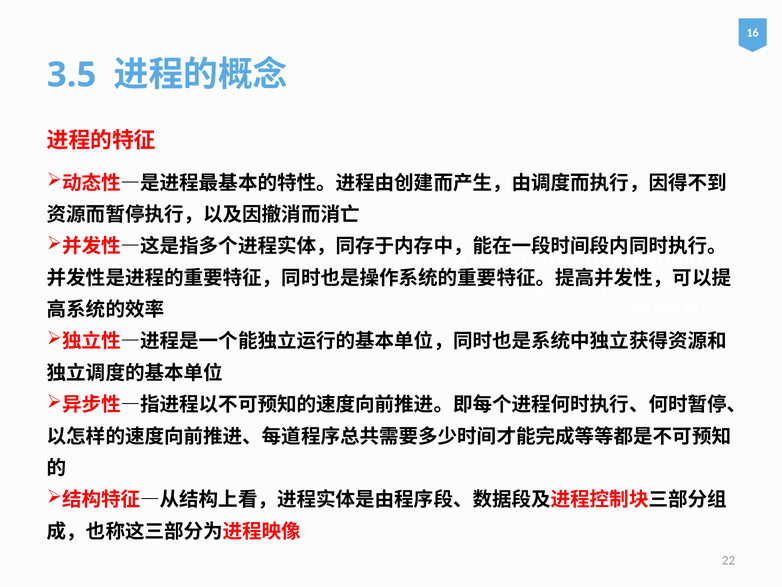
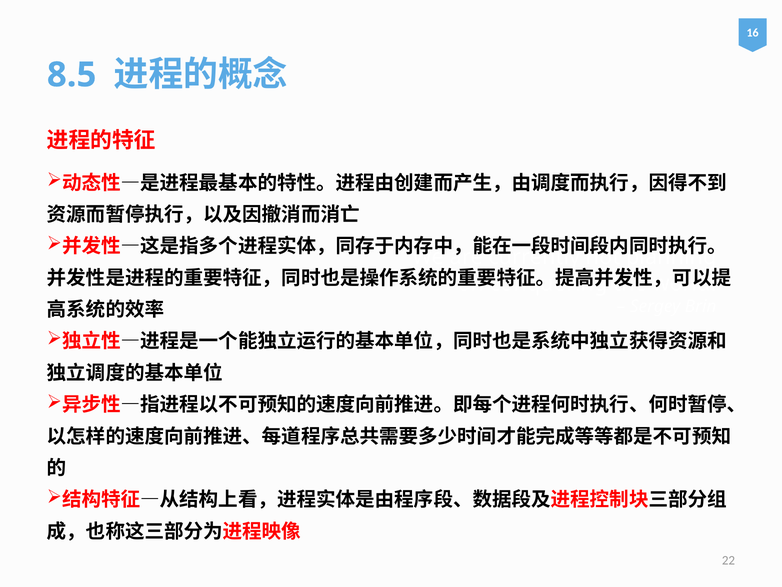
3.5: 3.5 -> 8.5
